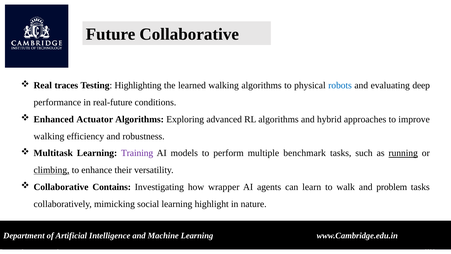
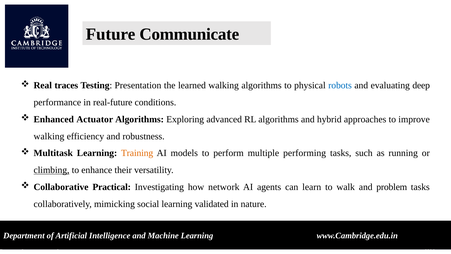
Future Collaborative: Collaborative -> Communicate
Highlighting: Highlighting -> Presentation
Training colour: purple -> orange
benchmark: benchmark -> performing
running underline: present -> none
Contains: Contains -> Practical
wrapper: wrapper -> network
highlight: highlight -> validated
